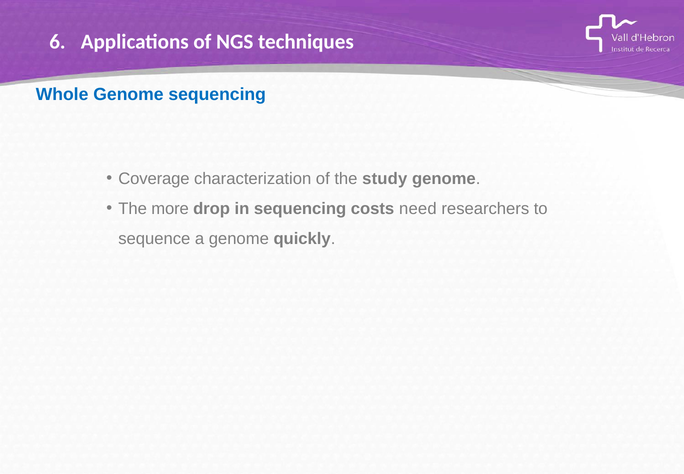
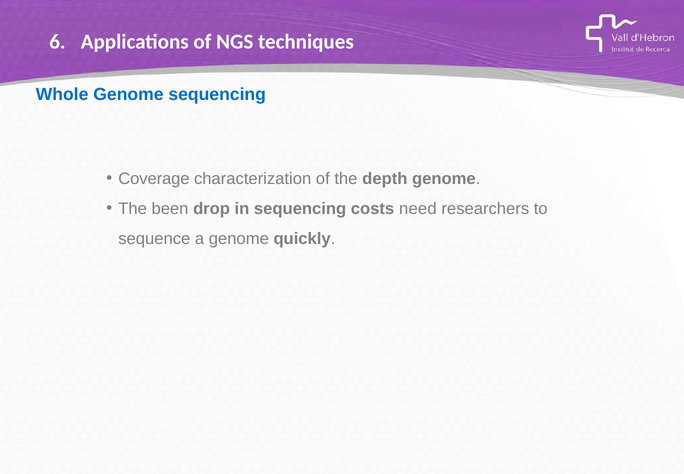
study: study -> depth
more: more -> been
